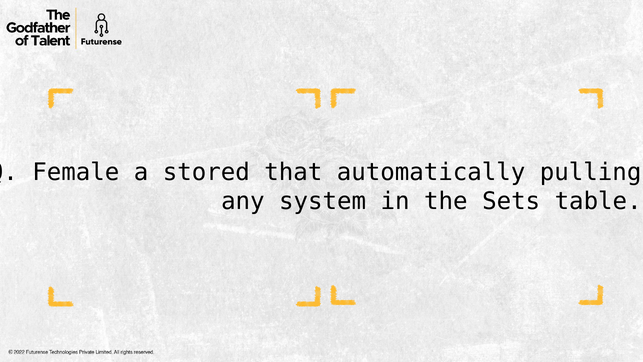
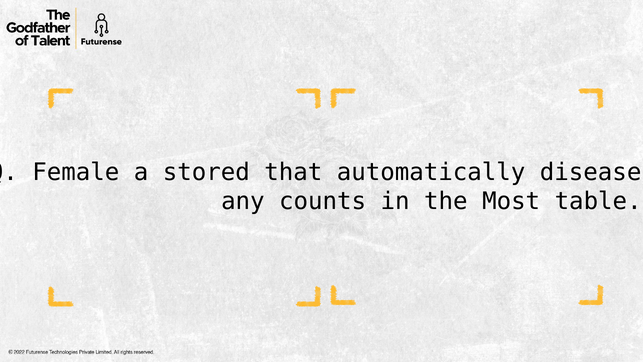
pulling: pulling -> disease
system: system -> counts
Sets: Sets -> Most
